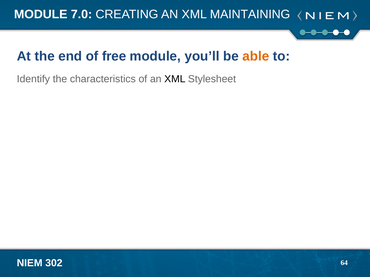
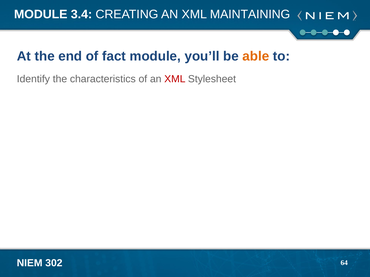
7.0: 7.0 -> 3.4
free: free -> fact
XML at (175, 79) colour: black -> red
